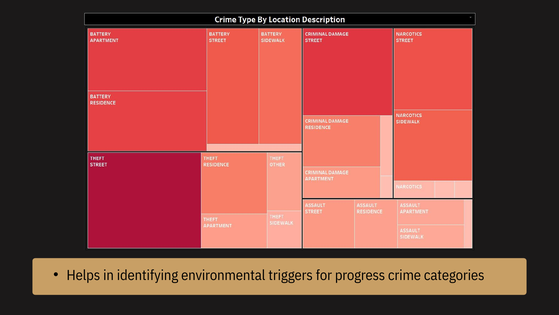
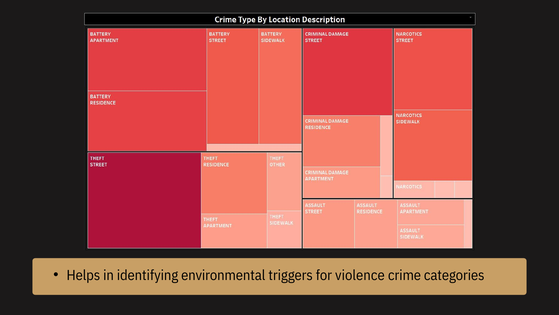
progress: progress -> violence
